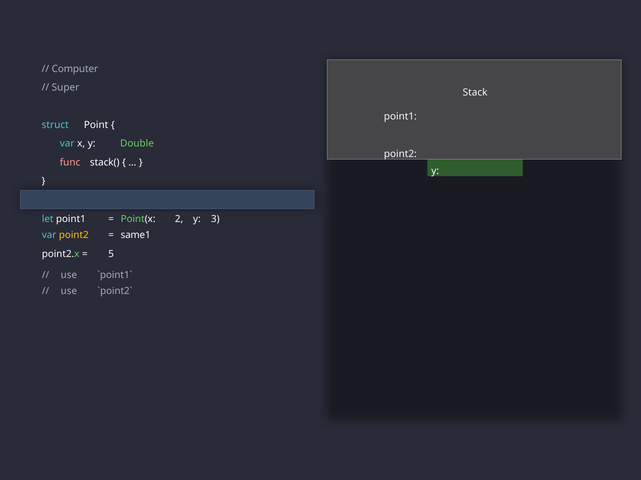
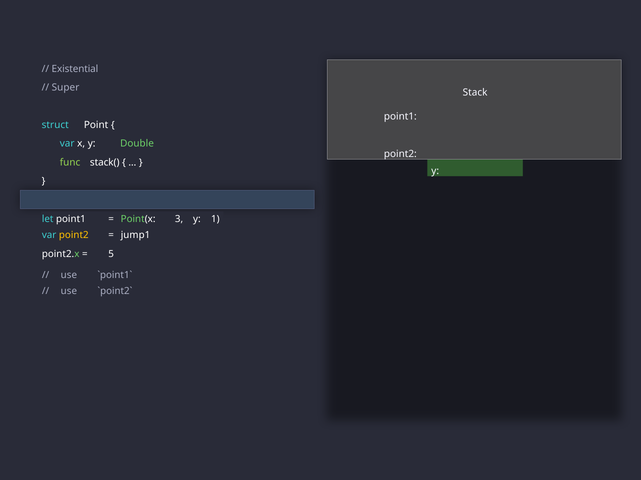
Computer: Computer -> Existential
func colour: pink -> light green
2: 2 -> 3
3: 3 -> 1
same1: same1 -> jump1
